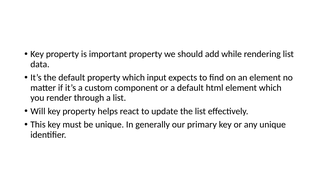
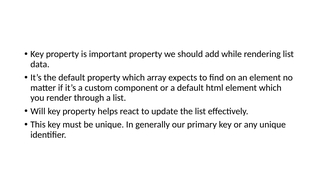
input: input -> array
